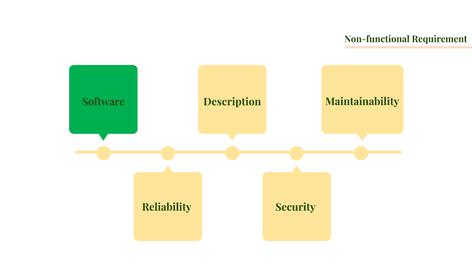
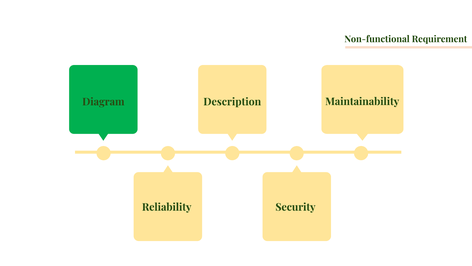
Software: Software -> Diagram
